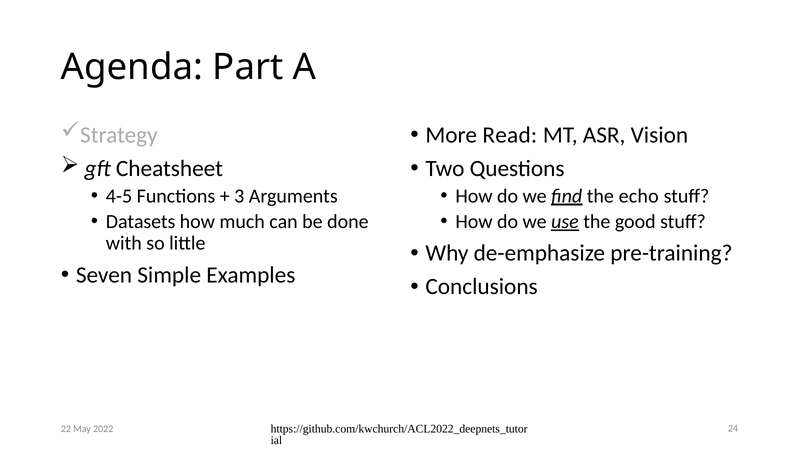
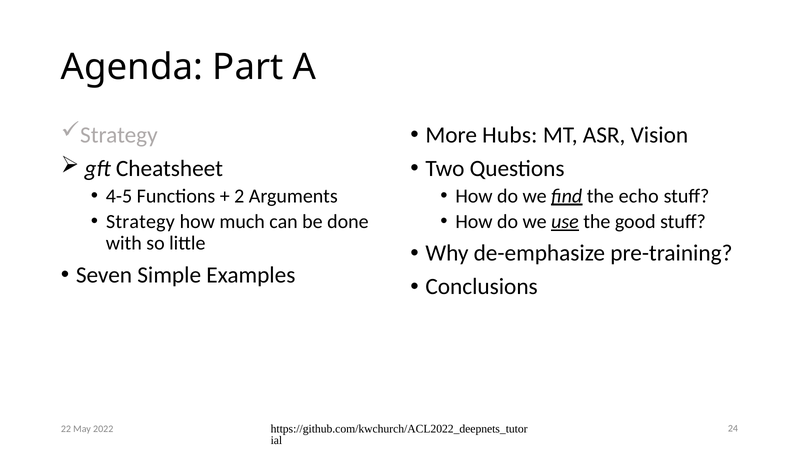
Read: Read -> Hubs
3: 3 -> 2
Datasets at (141, 222): Datasets -> Strategy
